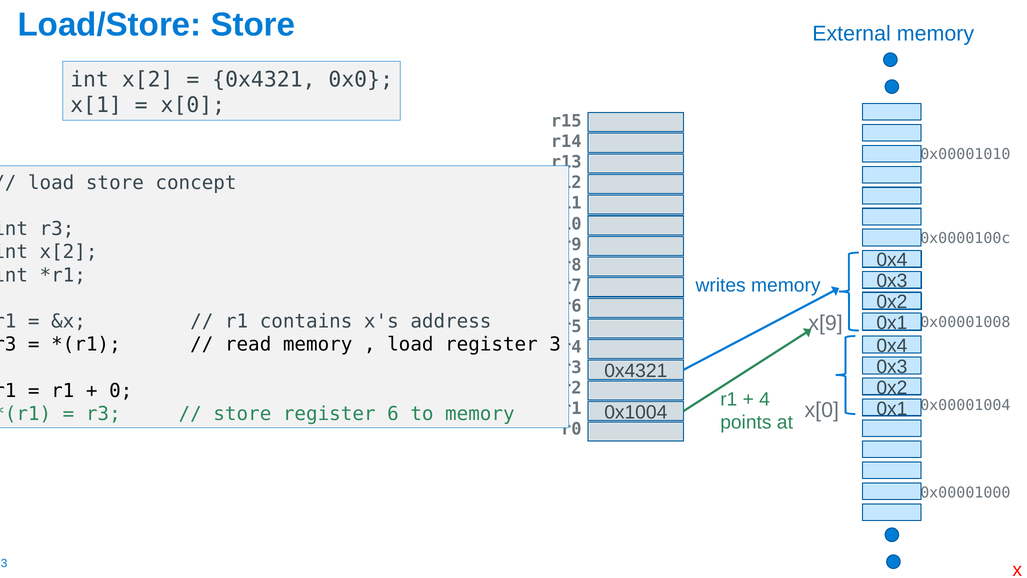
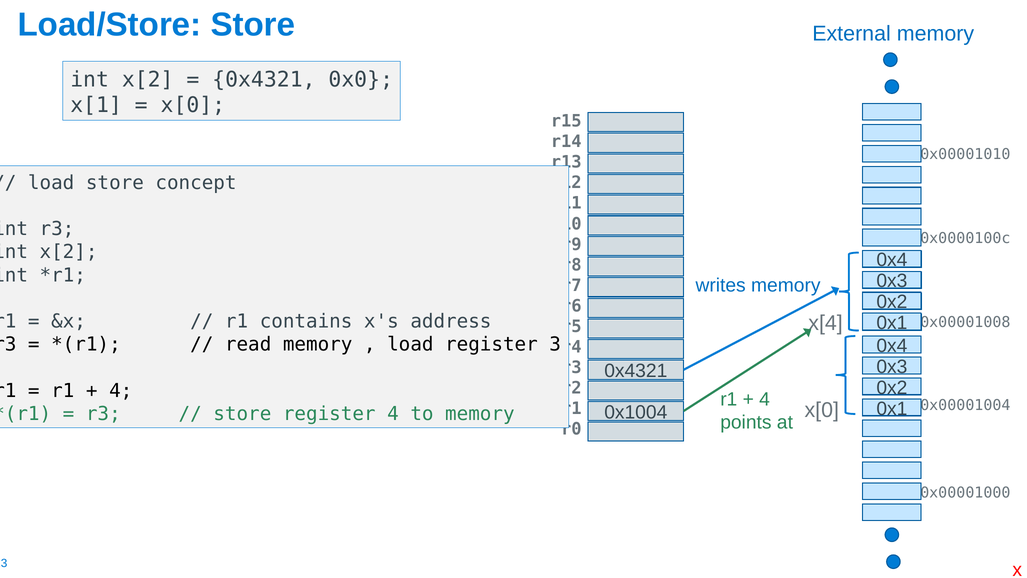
x[9: x[9 -> x[4
0 at (121, 391): 0 -> 4
register 6: 6 -> 4
